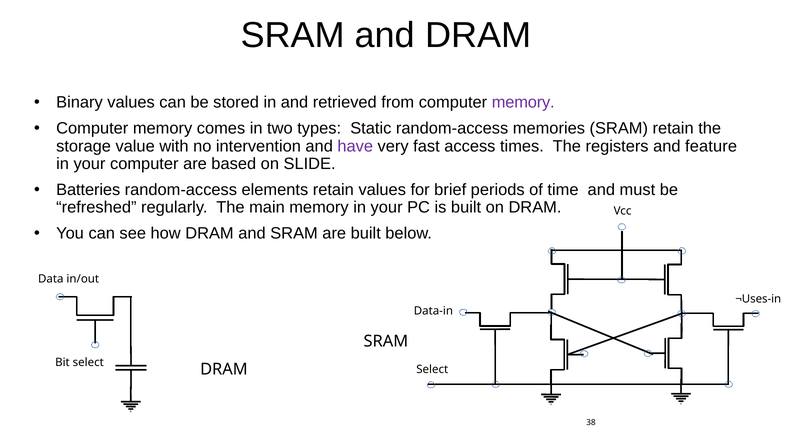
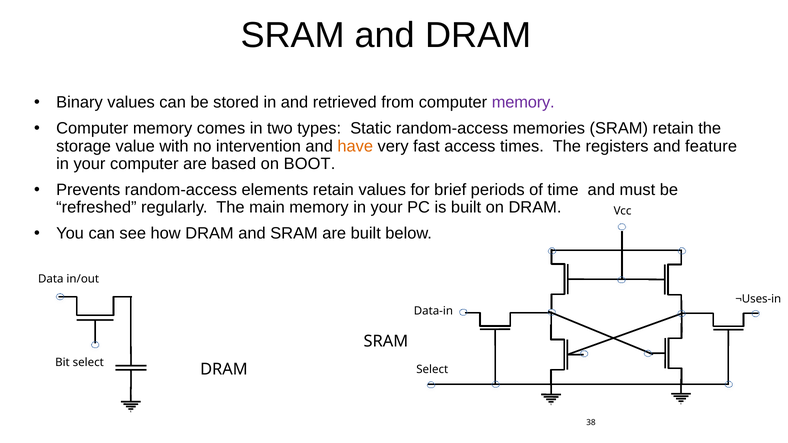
have colour: purple -> orange
SLIDE: SLIDE -> BOOT
Batteries: Batteries -> Prevents
